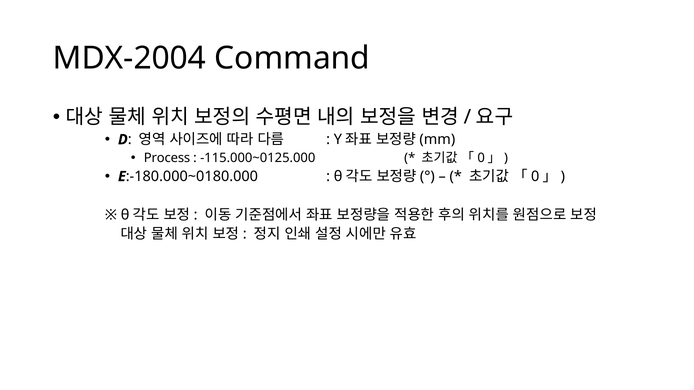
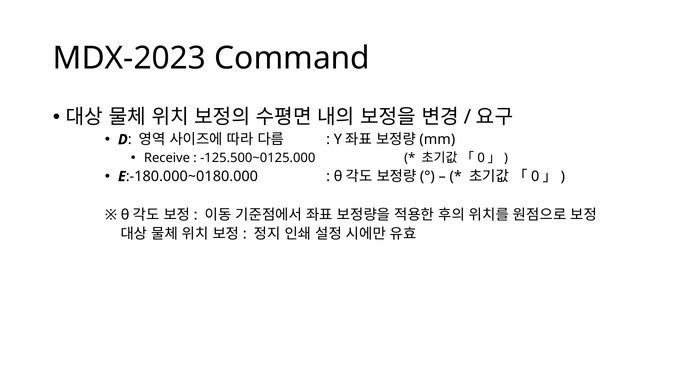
MDX-2004: MDX-2004 -> MDX-2023
Process: Process -> Receive
-115.000~0125.000: -115.000~0125.000 -> -125.500~0125.000
